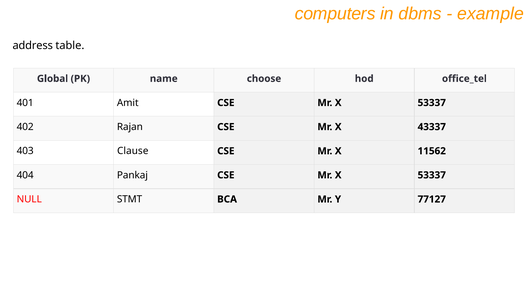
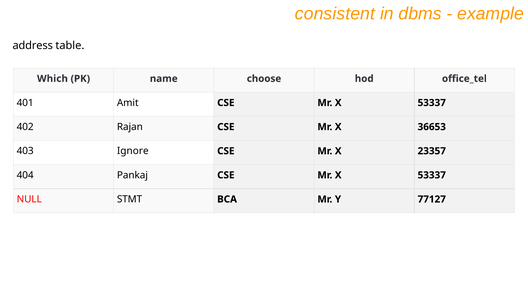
computers: computers -> consistent
Global: Global -> Which
43337: 43337 -> 36653
Clause: Clause -> Ignore
11562: 11562 -> 23357
